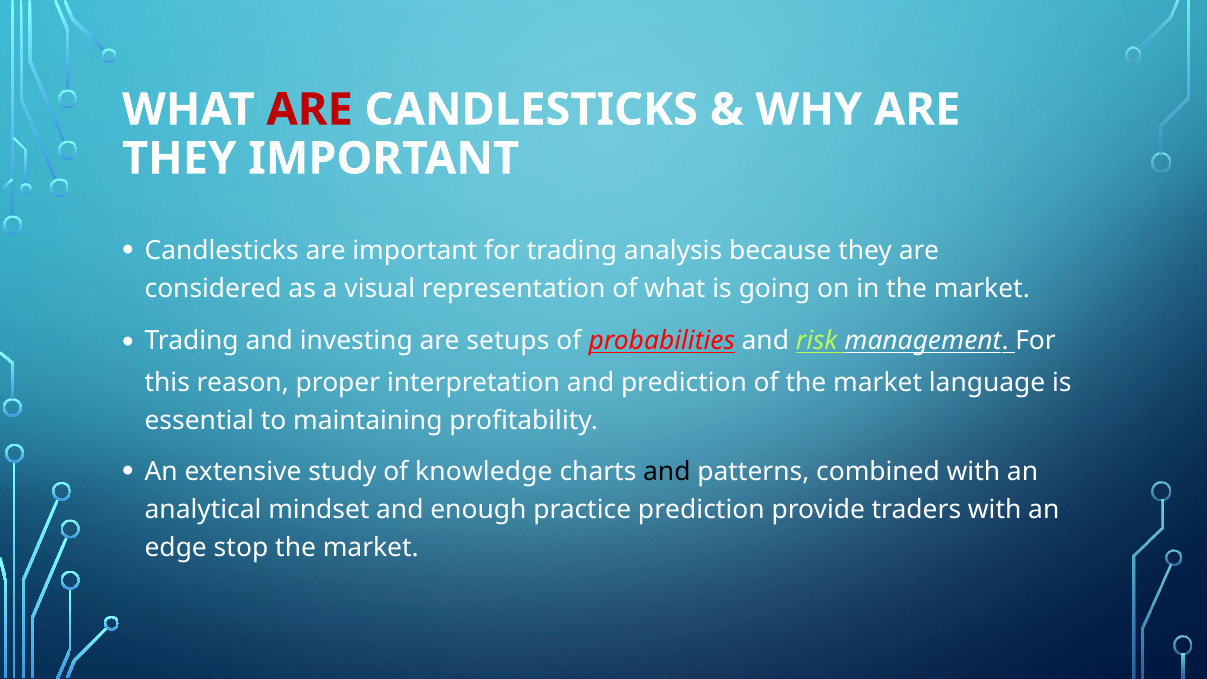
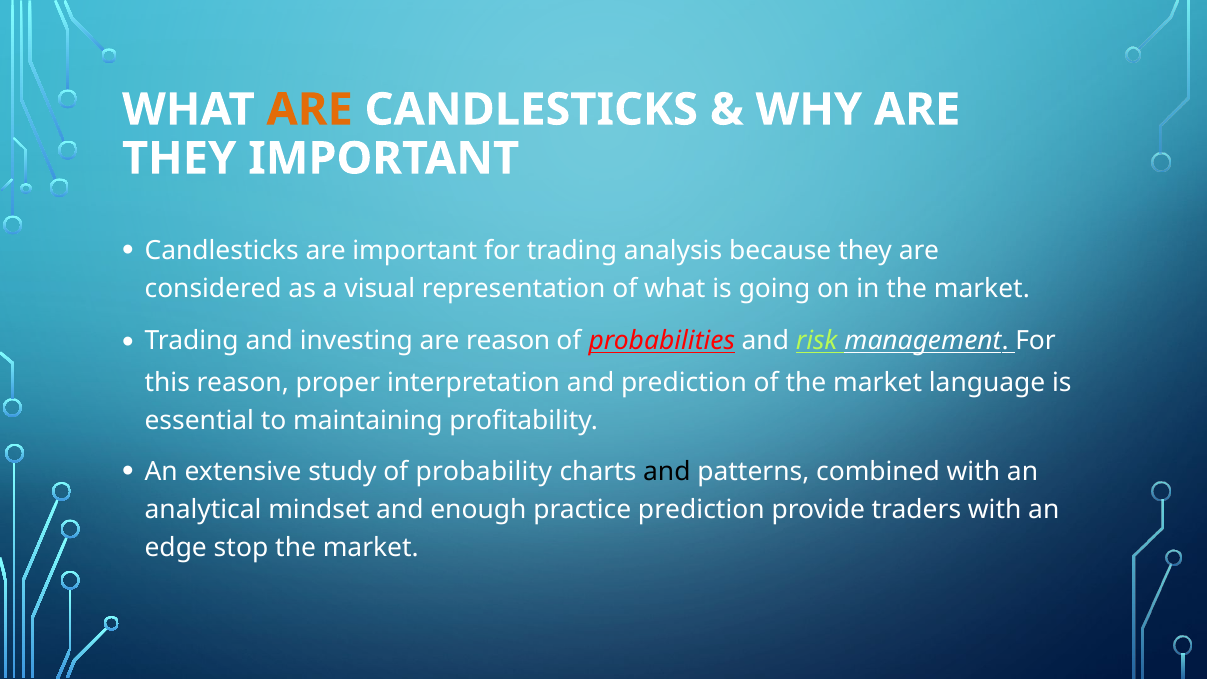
ARE at (310, 110) colour: red -> orange
are setups: setups -> reason
knowledge: knowledge -> probability
